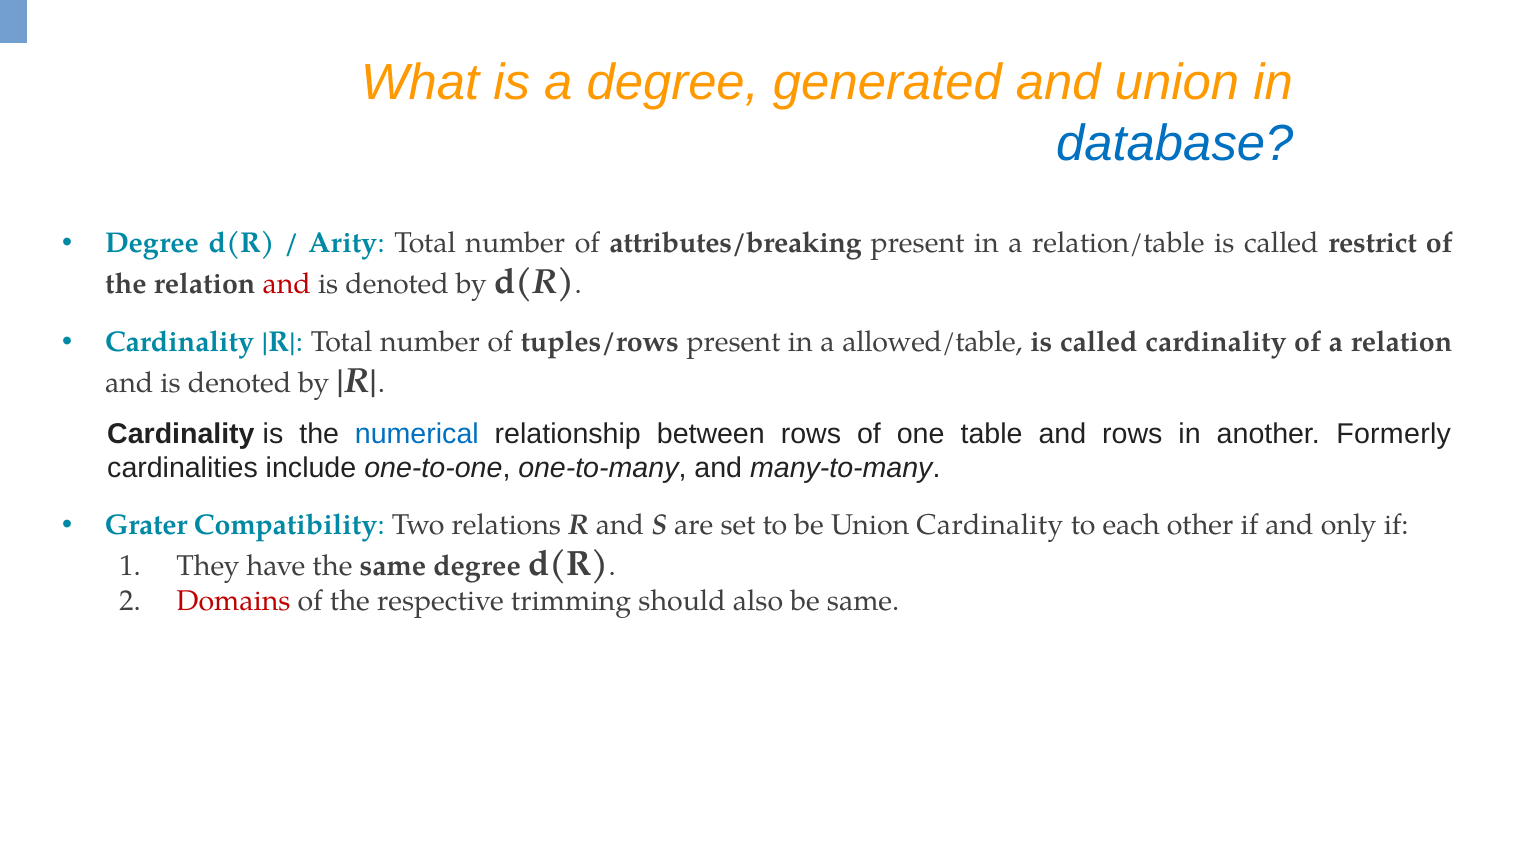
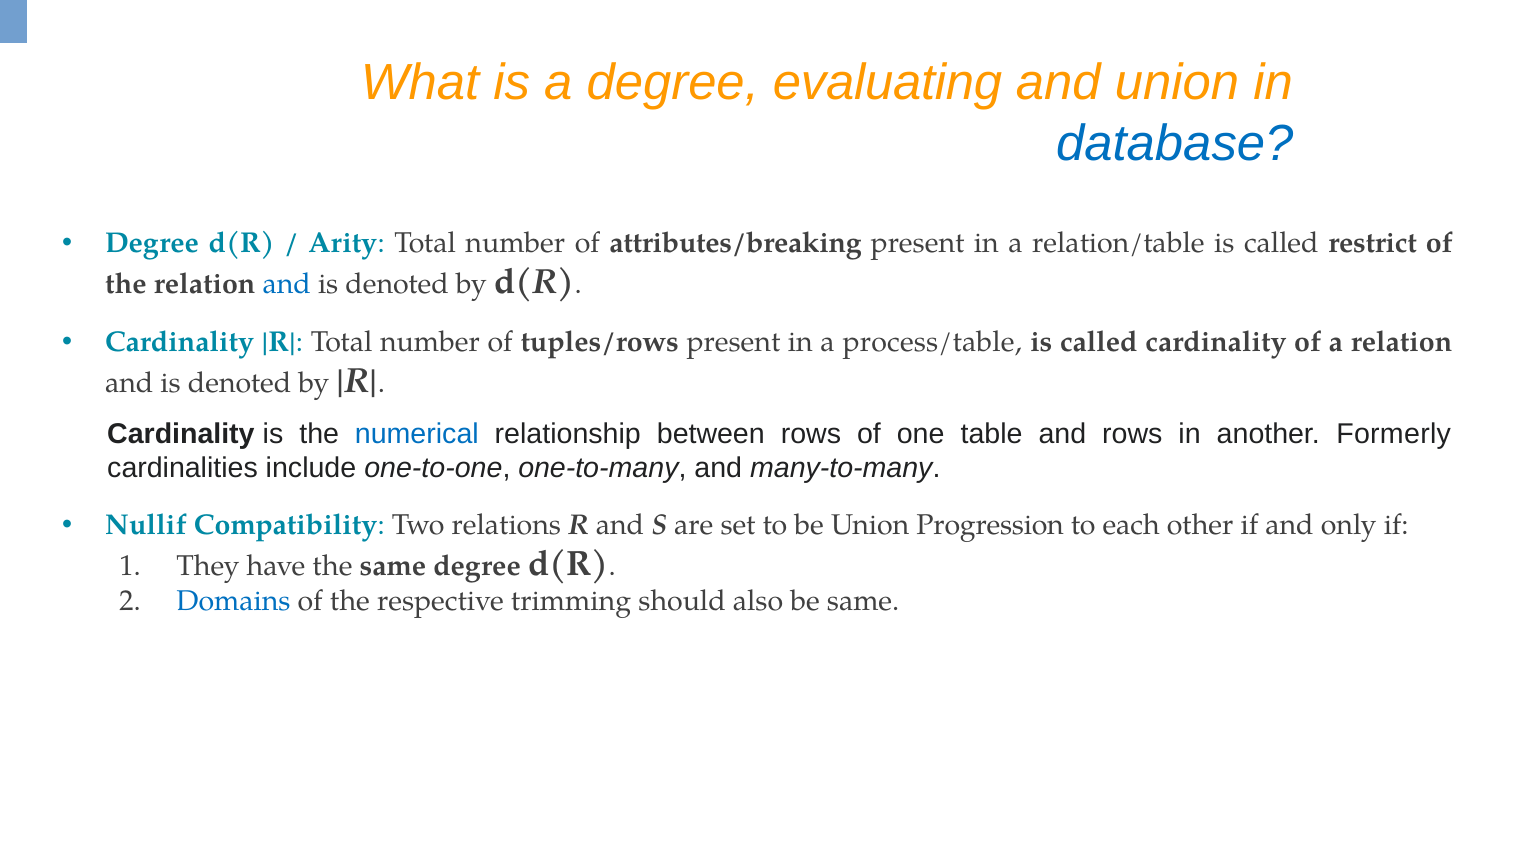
generated: generated -> evaluating
and at (287, 284) colour: red -> blue
allowed/table: allowed/table -> process/table
Grater: Grater -> Nullif
Union Cardinality: Cardinality -> Progression
Domains colour: red -> blue
